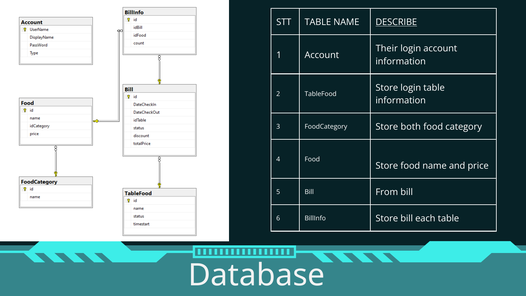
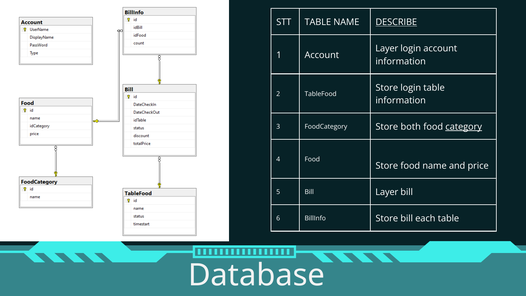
Their at (387, 49): Their -> Layer
category underline: none -> present
Bill From: From -> Layer
